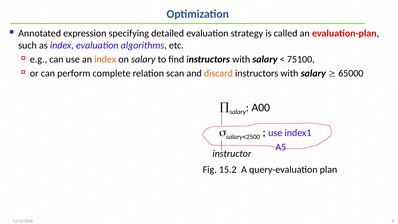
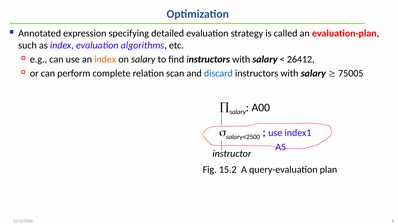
75100: 75100 -> 26412
discard colour: orange -> blue
65000: 65000 -> 75005
